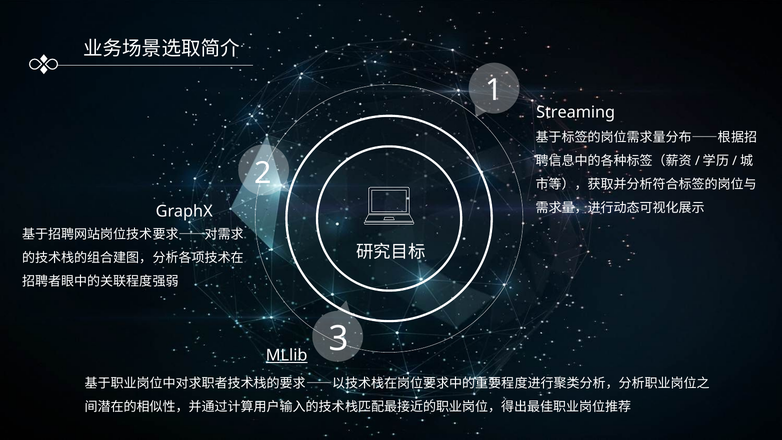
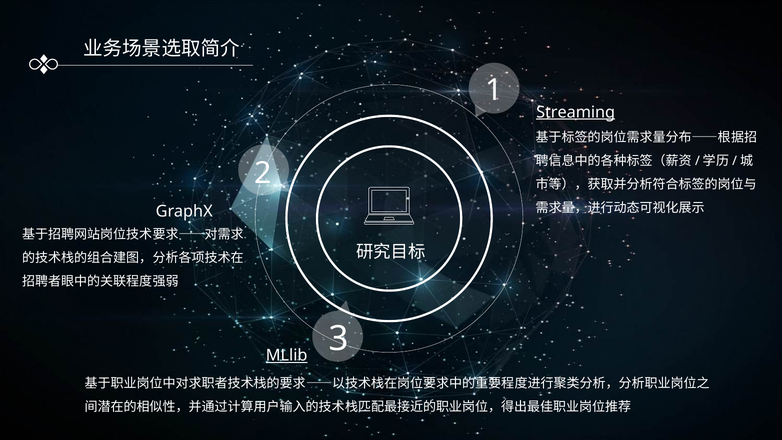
Streaming underline: none -> present
